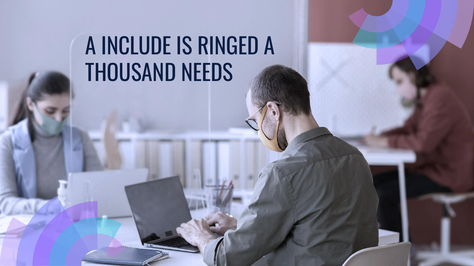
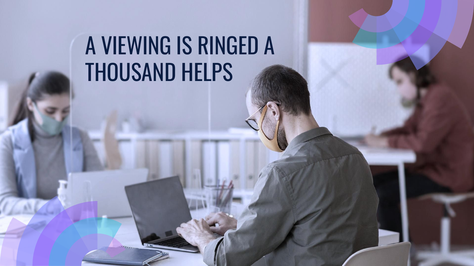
INCLUDE: INCLUDE -> VIEWING
NEEDS: NEEDS -> HELPS
